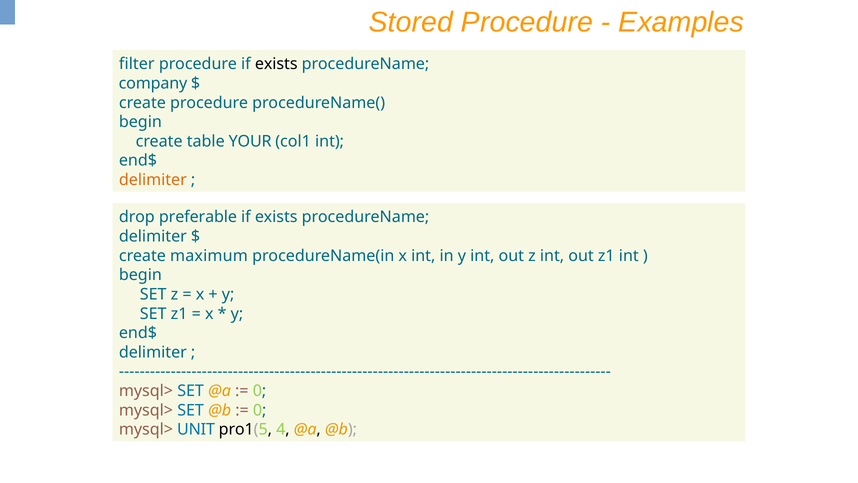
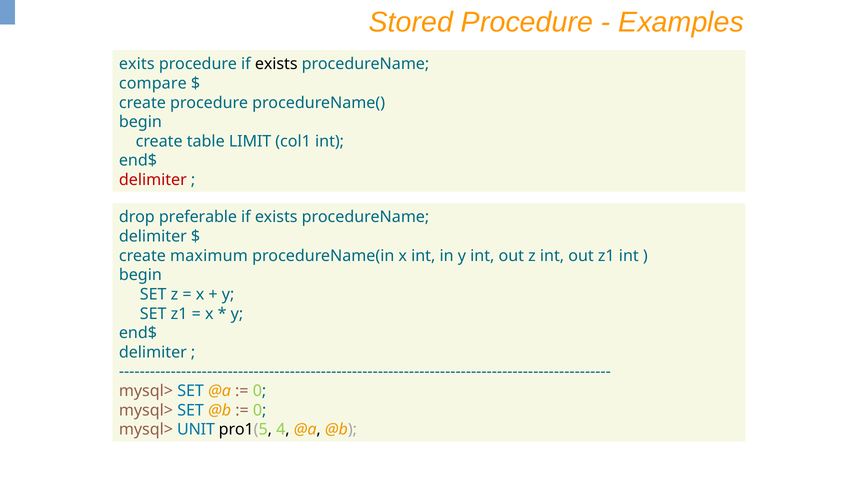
filter: filter -> exits
company: company -> compare
YOUR: YOUR -> LIMIT
delimiter at (153, 180) colour: orange -> red
